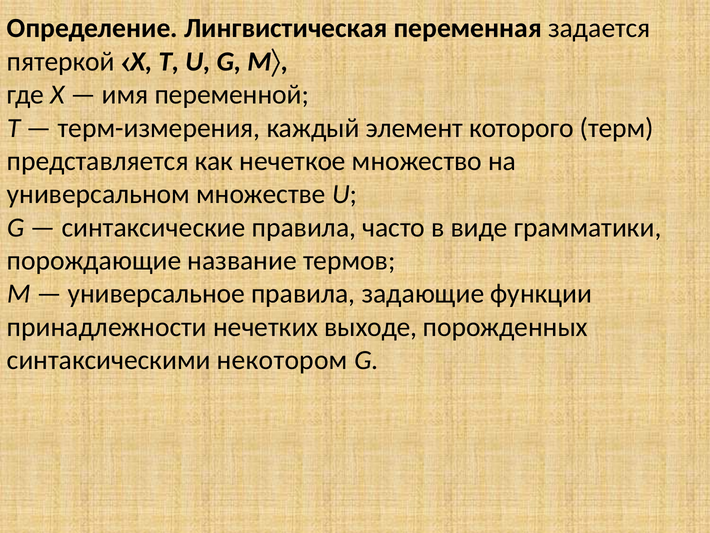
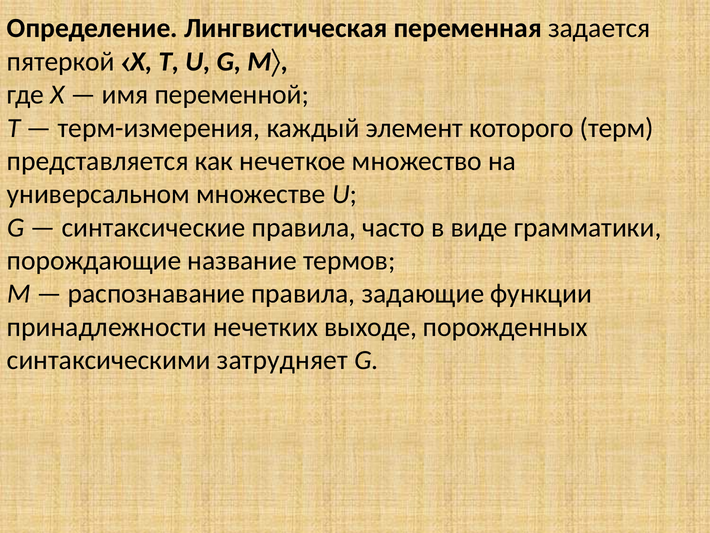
универсальное: универсальное -> распознавание
некотором: некотором -> затрудняет
